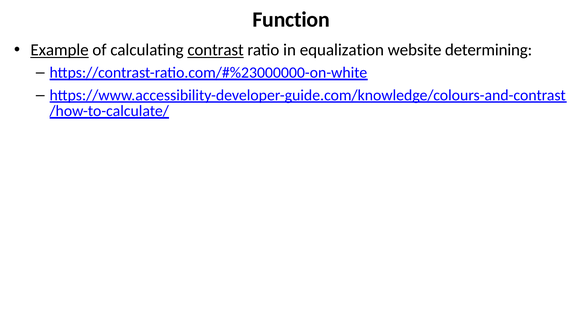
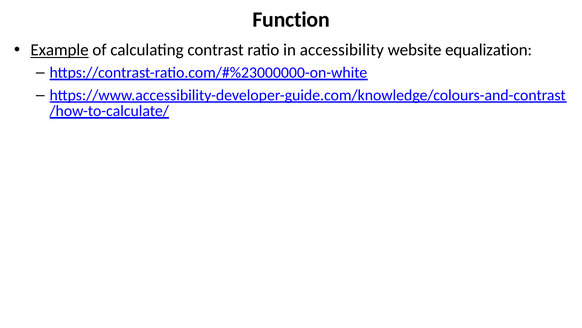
contrast underline: present -> none
equalization: equalization -> accessibility
determining: determining -> equalization
